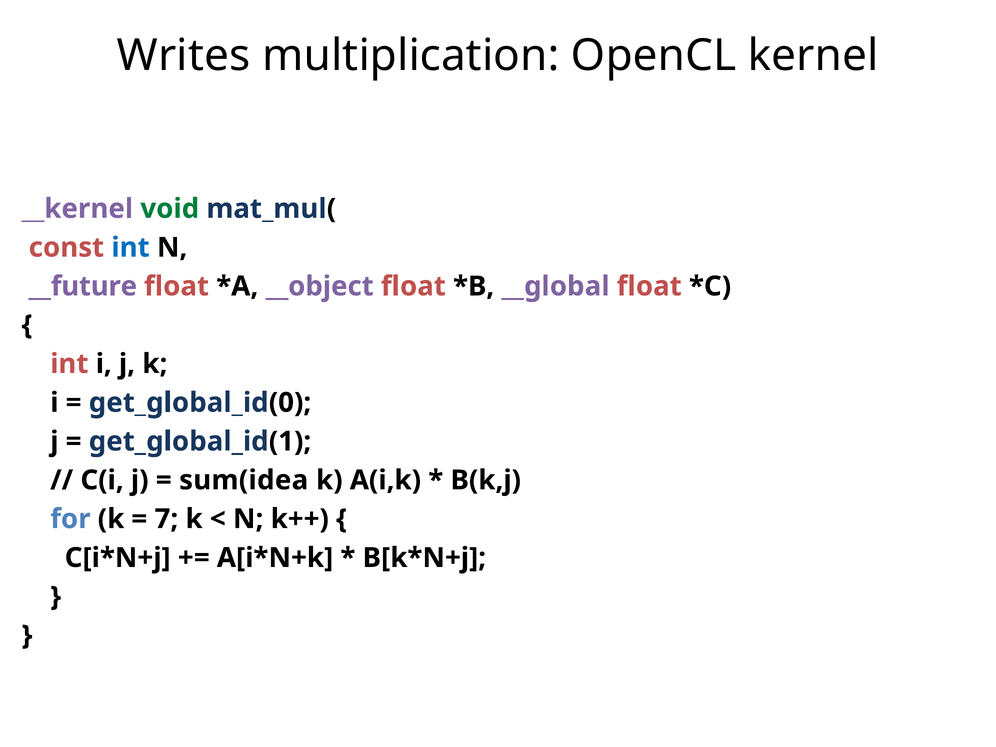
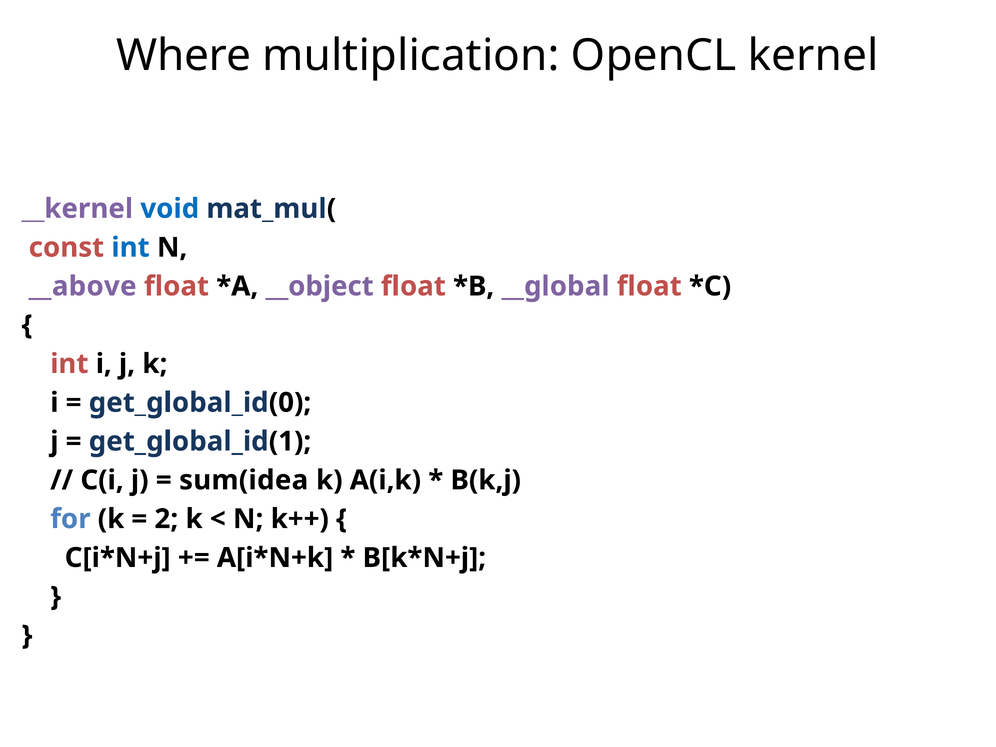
Writes: Writes -> Where
void colour: green -> blue
__future: __future -> __above
7: 7 -> 2
